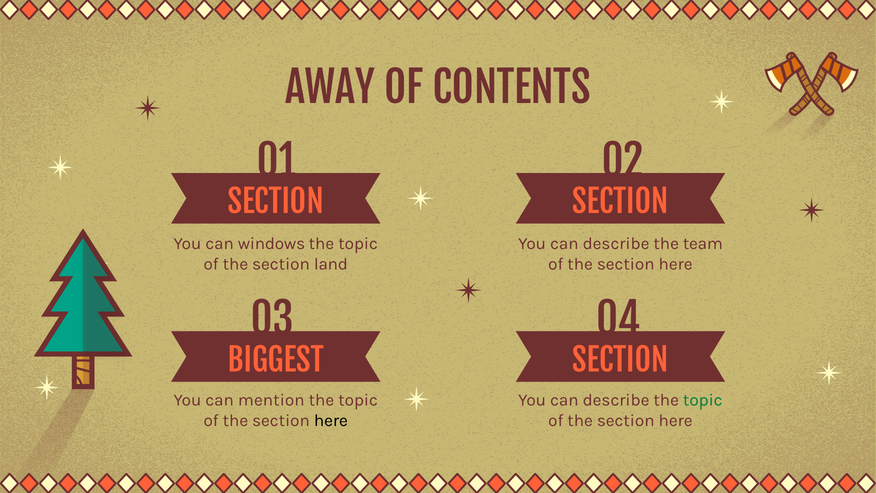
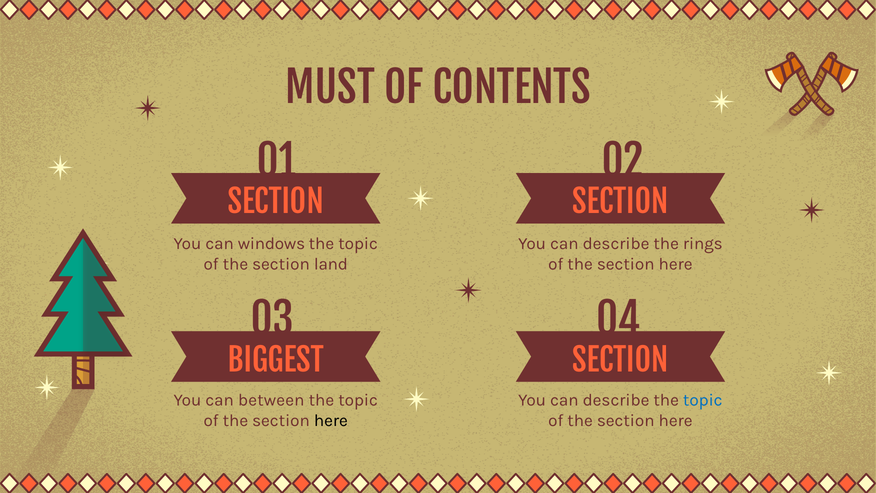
AWAY: AWAY -> MUST
team: team -> rings
mention: mention -> between
topic at (703, 400) colour: green -> blue
